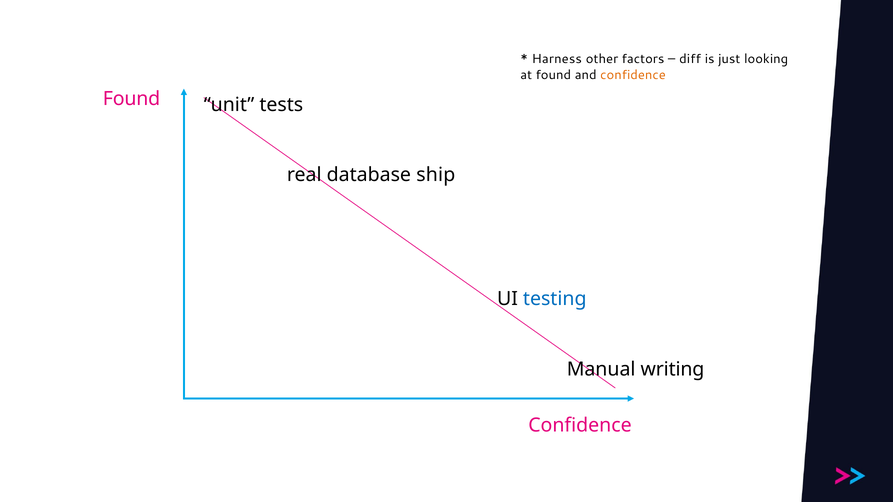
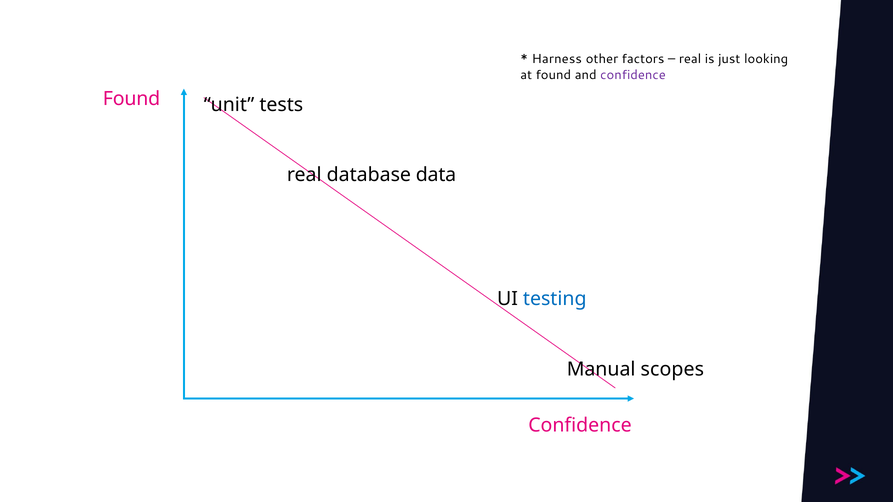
diff at (690, 59): diff -> real
confidence at (633, 75) colour: orange -> purple
ship: ship -> data
writing: writing -> scopes
